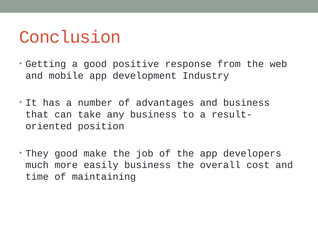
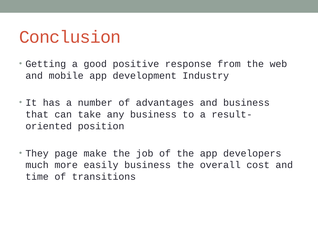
They good: good -> page
maintaining: maintaining -> transitions
